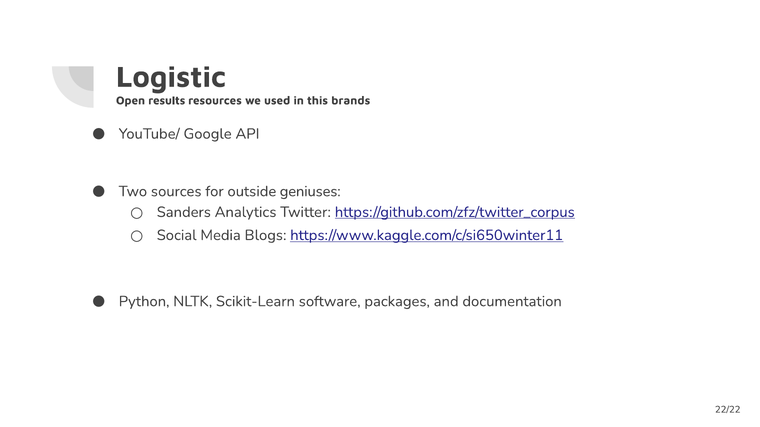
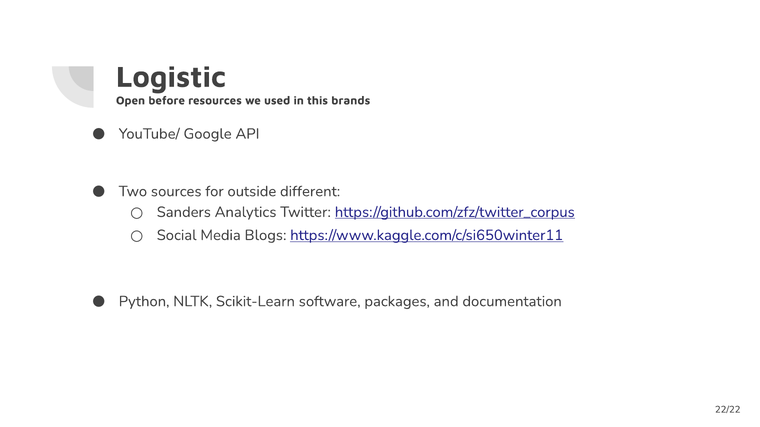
results: results -> before
geniuses: geniuses -> different
